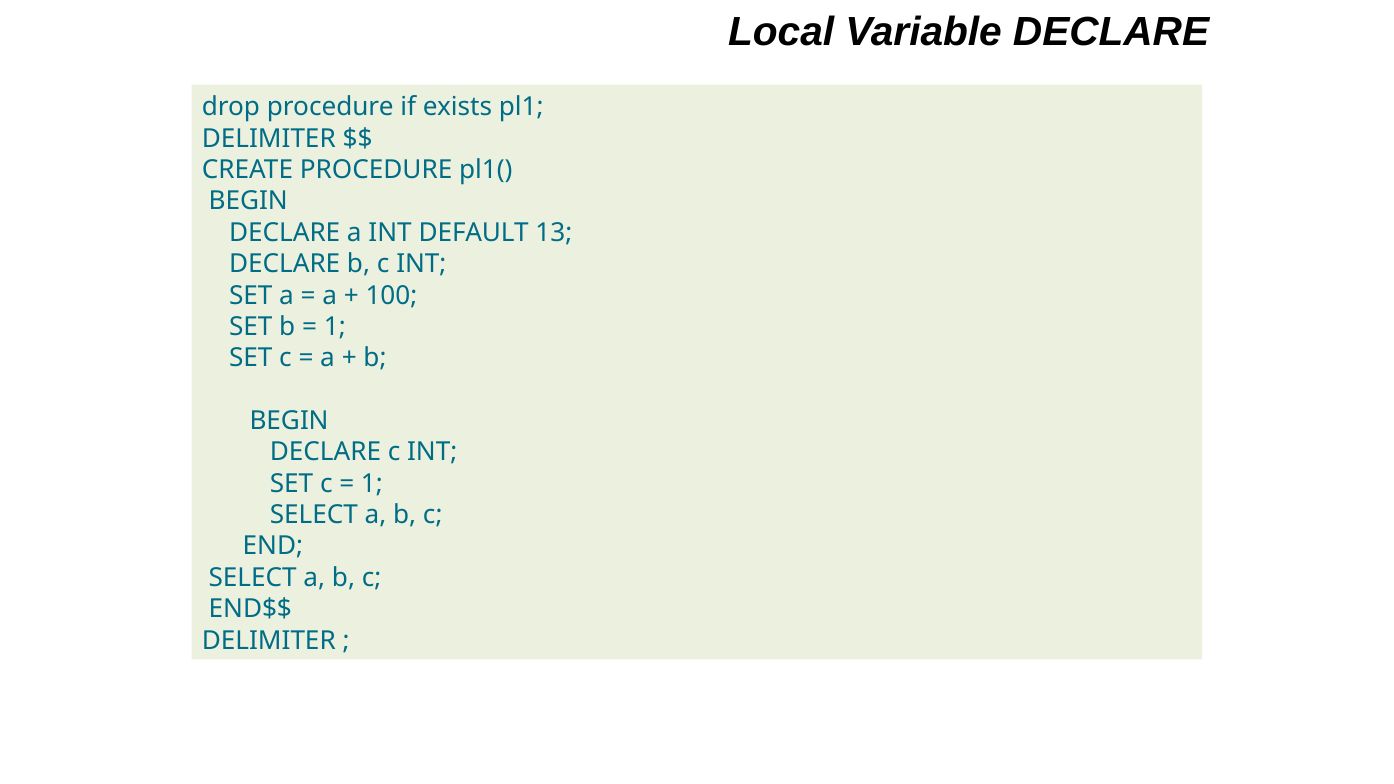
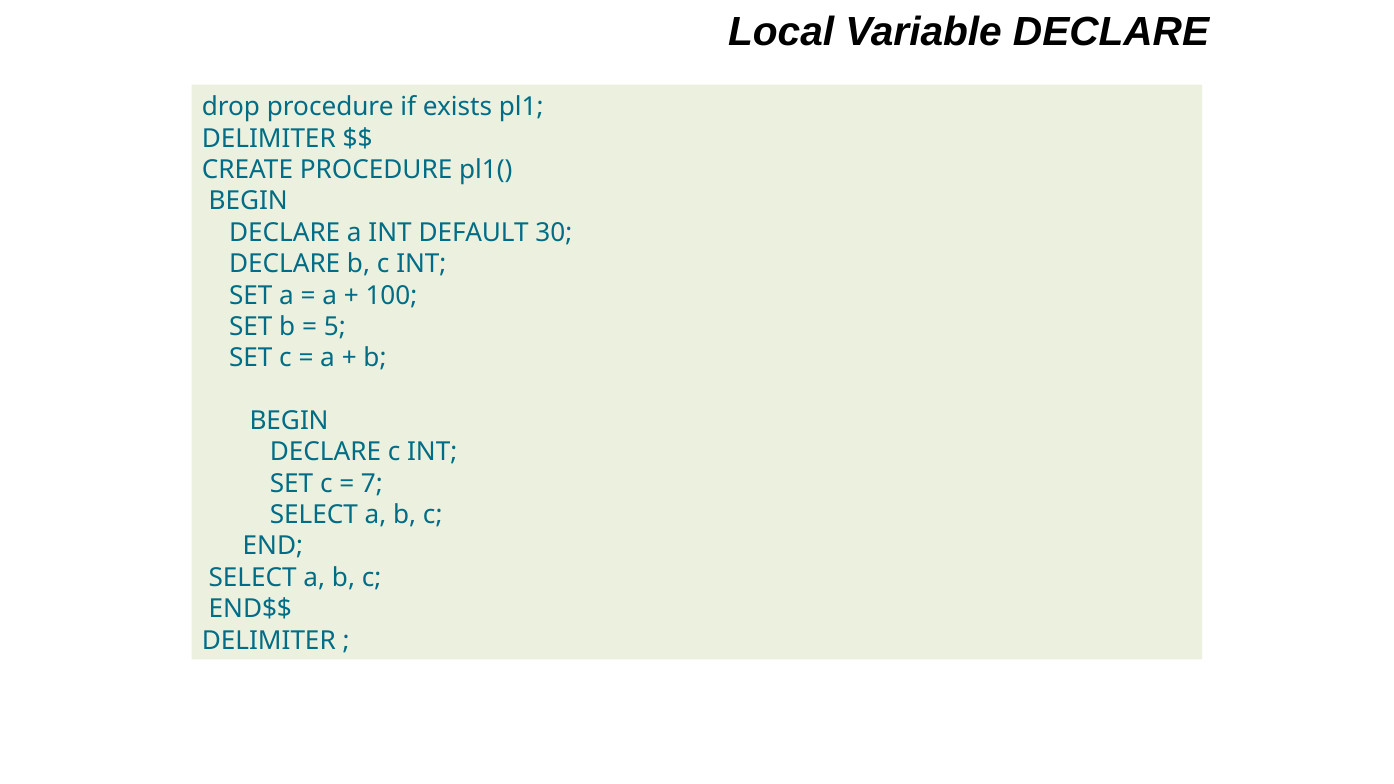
13: 13 -> 30
1 at (335, 327): 1 -> 5
1 at (372, 484): 1 -> 7
